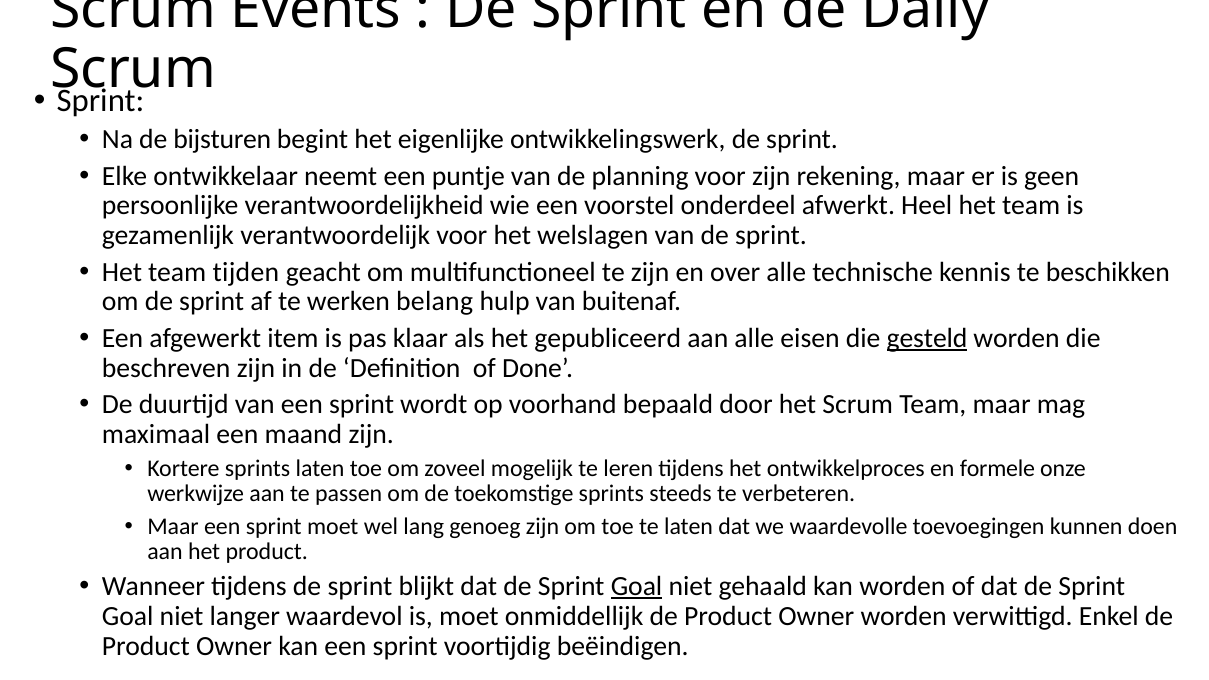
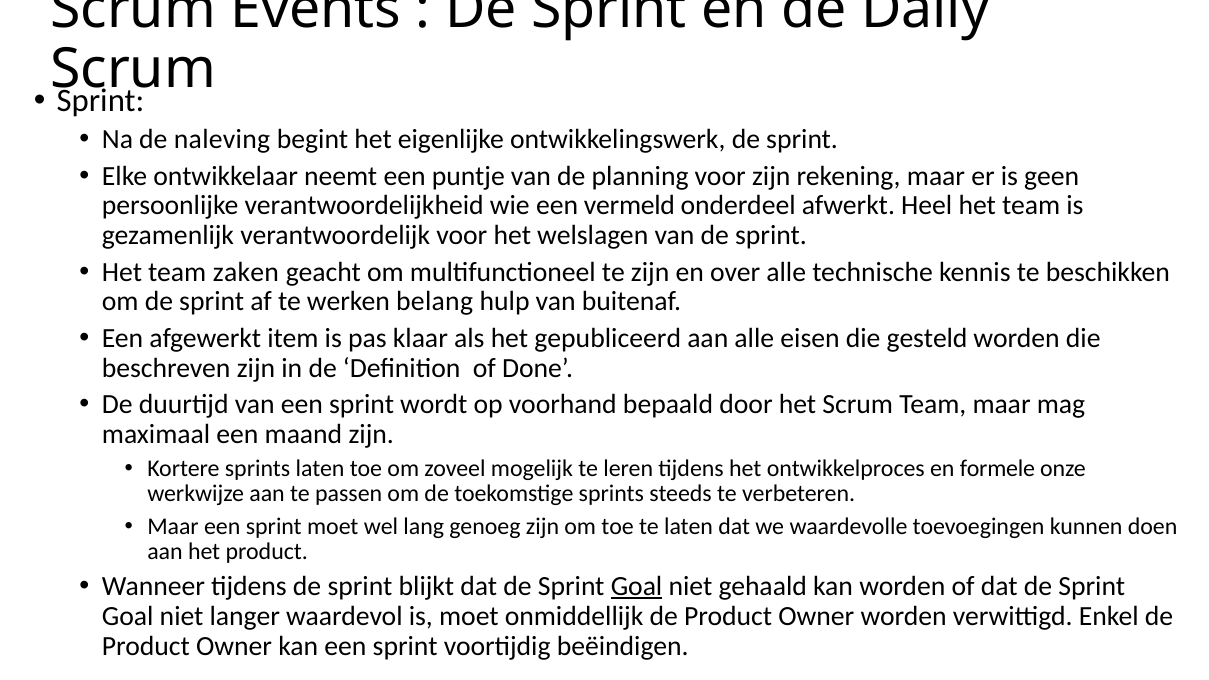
bijsturen: bijsturen -> naleving
voorstel: voorstel -> vermeld
tijden: tijden -> zaken
gesteld underline: present -> none
